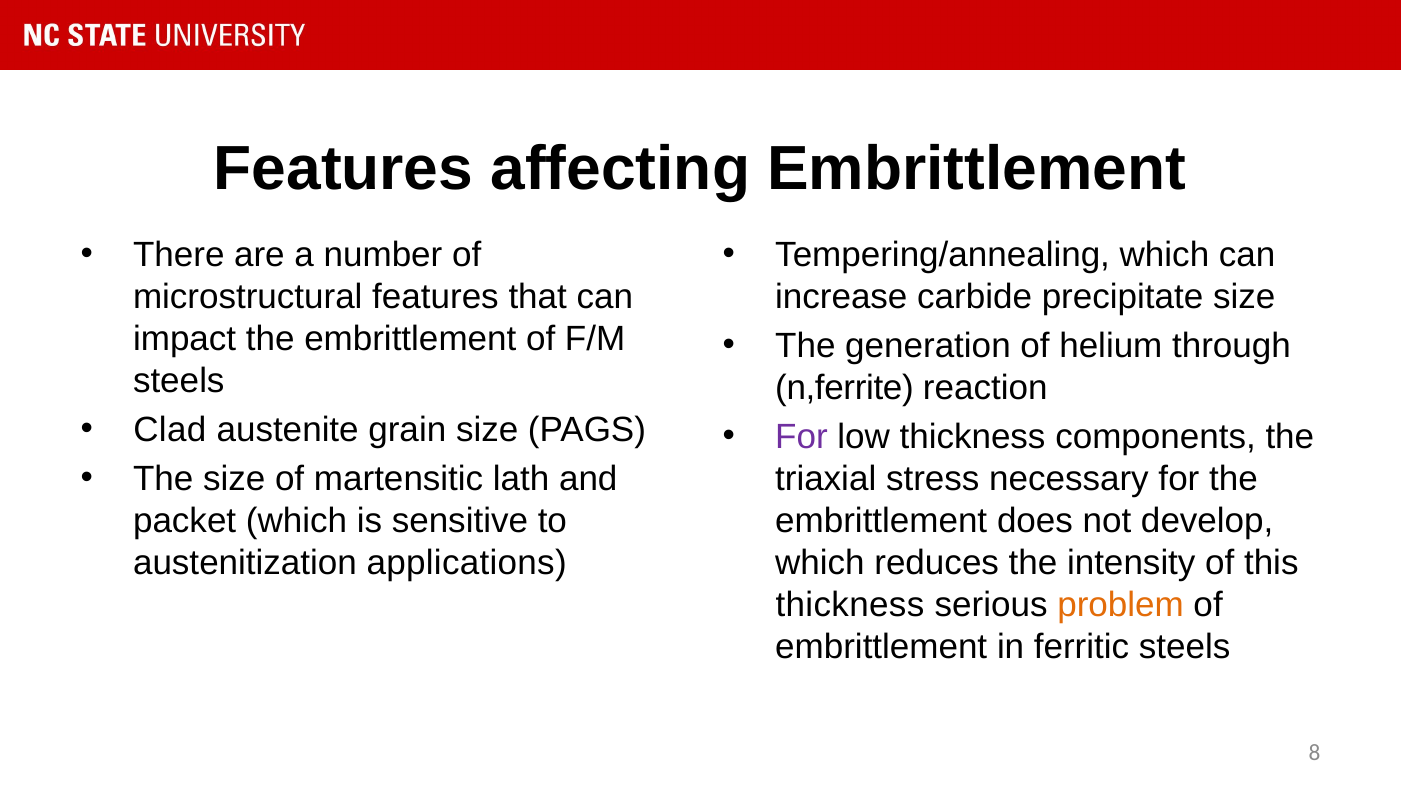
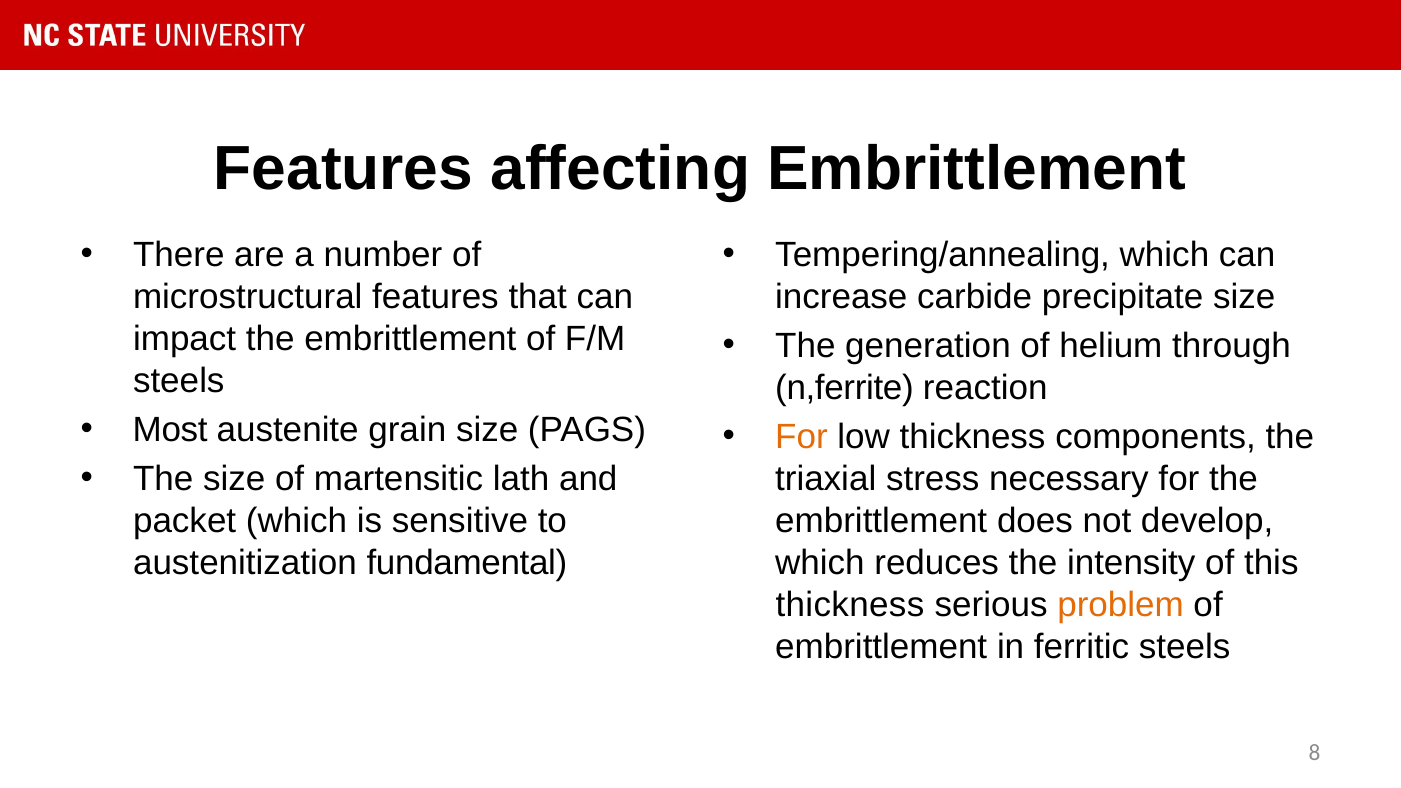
Clad: Clad -> Most
For at (801, 437) colour: purple -> orange
applications: applications -> fundamental
